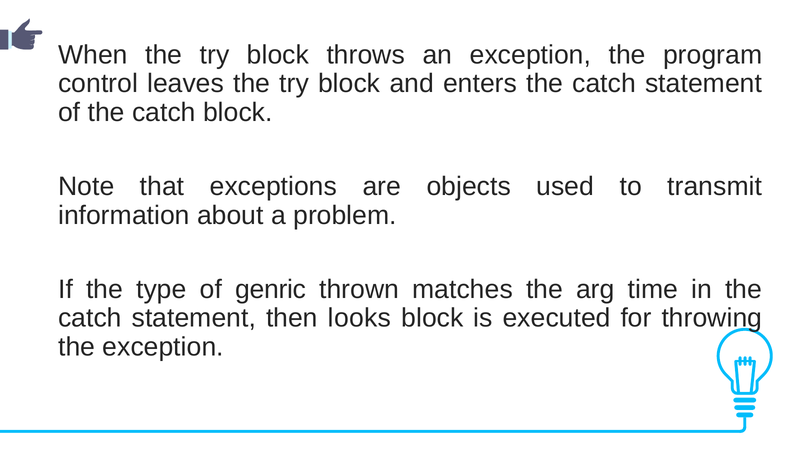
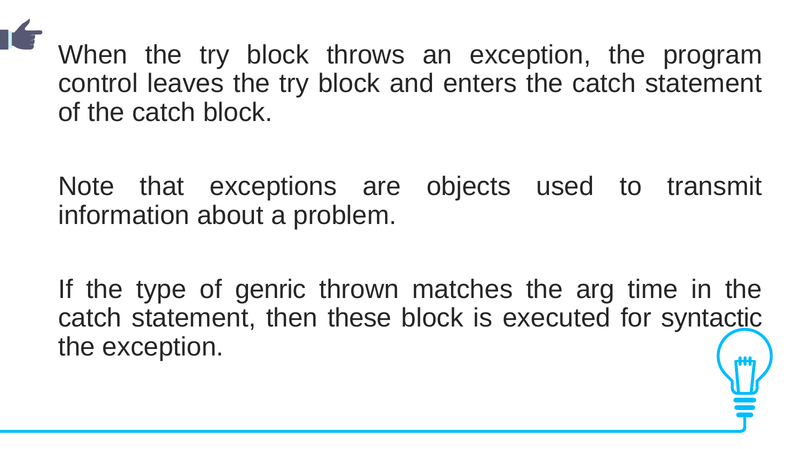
looks: looks -> these
throwing: throwing -> syntactic
